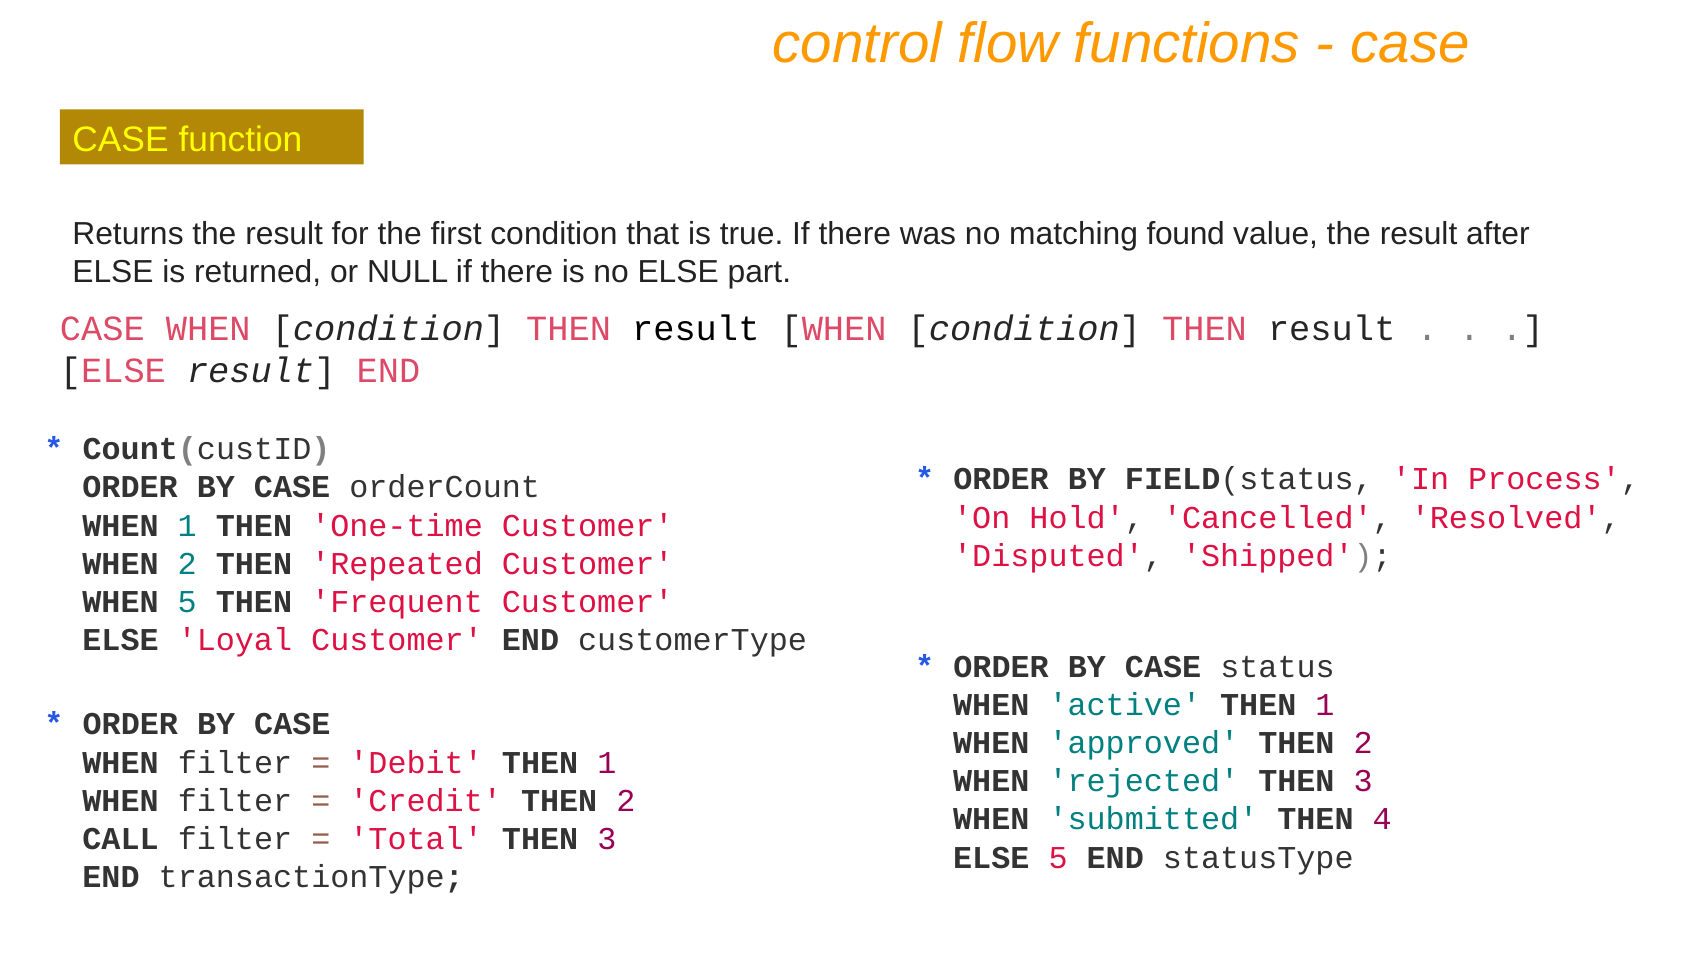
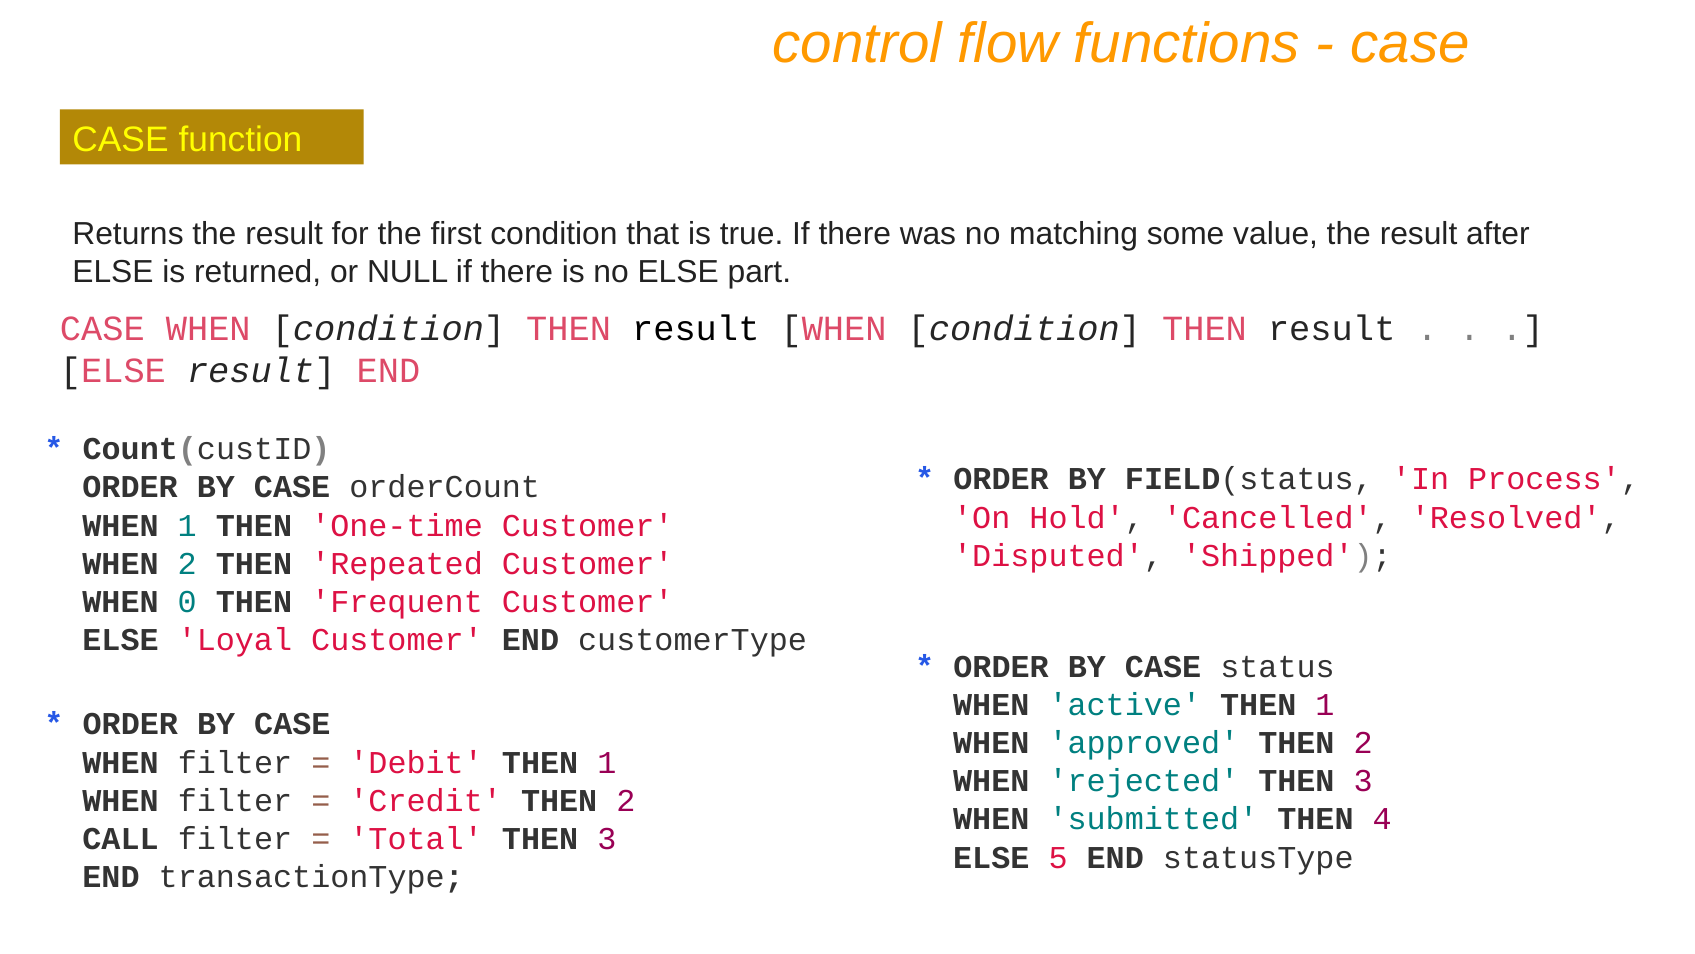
found: found -> some
WHEN 5: 5 -> 0
